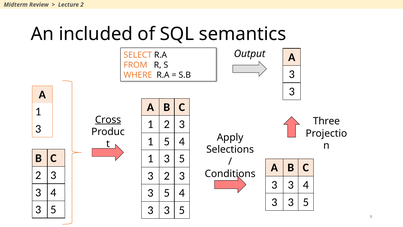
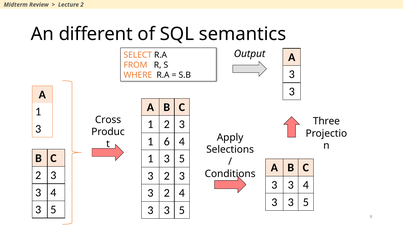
included: included -> different
Cross underline: present -> none
1 5: 5 -> 6
5 at (167, 193): 5 -> 2
